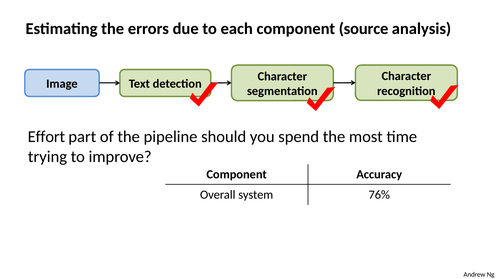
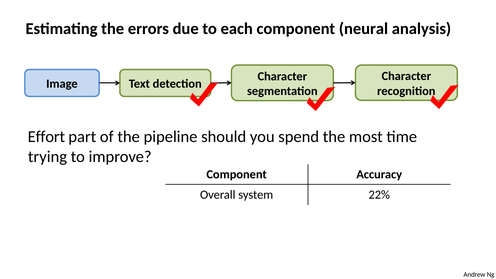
source: source -> neural
76%: 76% -> 22%
